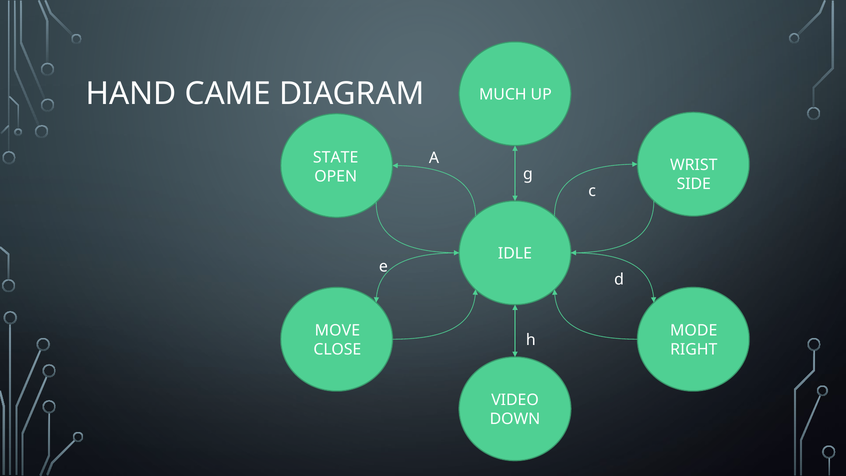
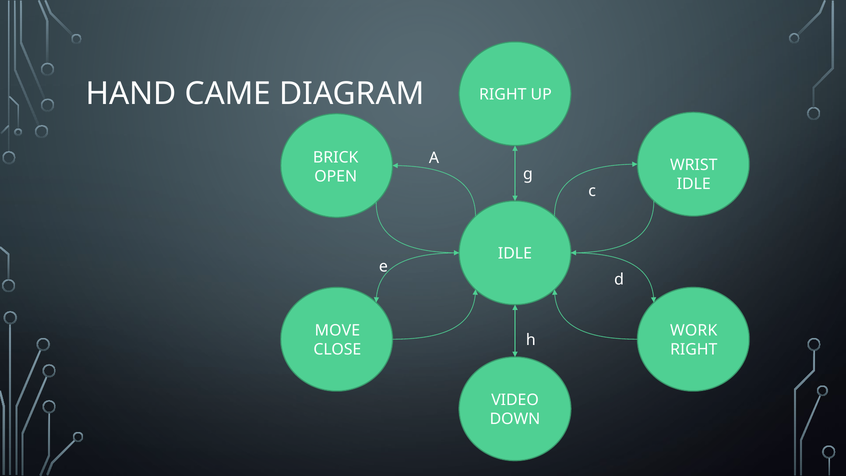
MUCH at (503, 95): MUCH -> RIGHT
STATE: STATE -> BRICK
SIDE at (694, 184): SIDE -> IDLE
MODE: MODE -> WORK
